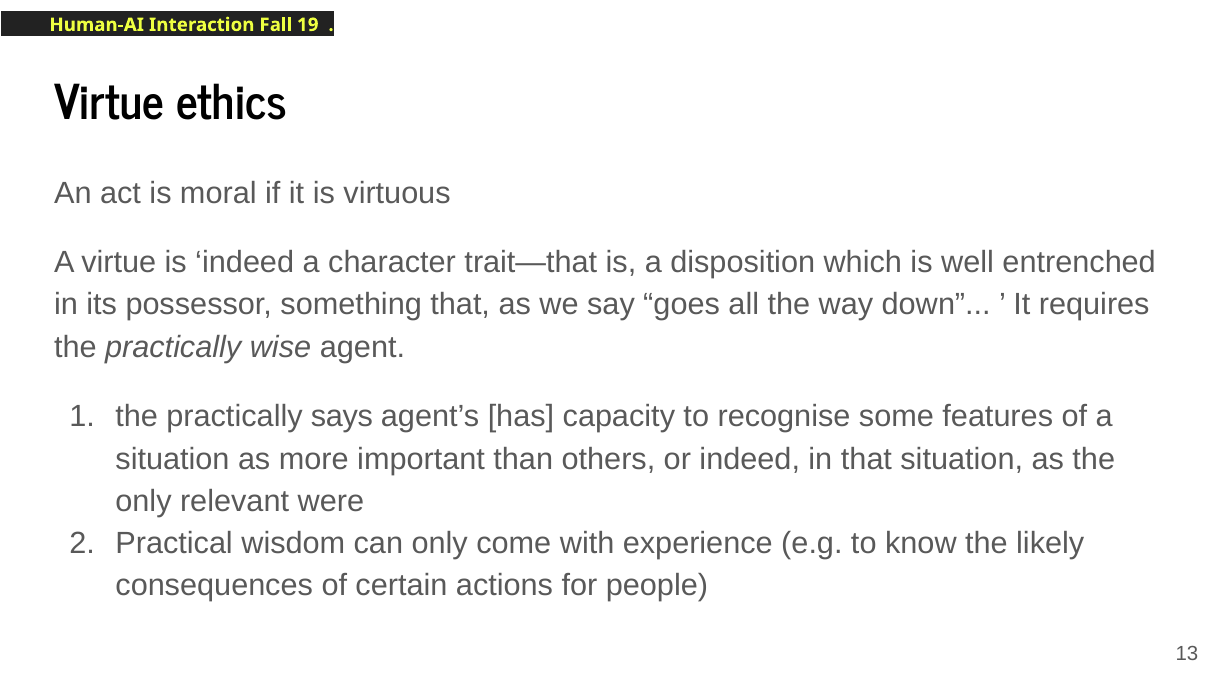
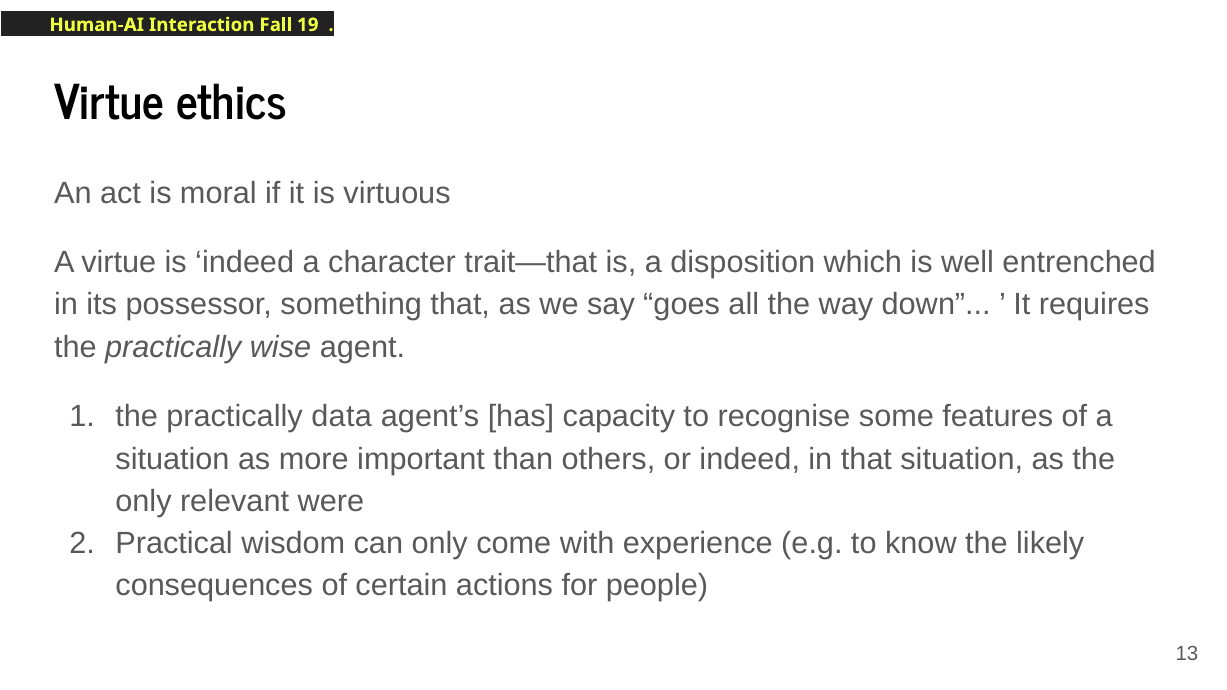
says: says -> data
